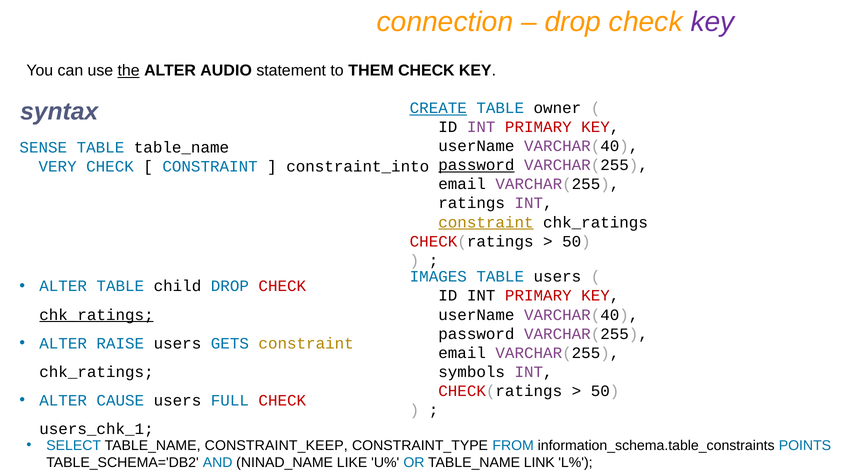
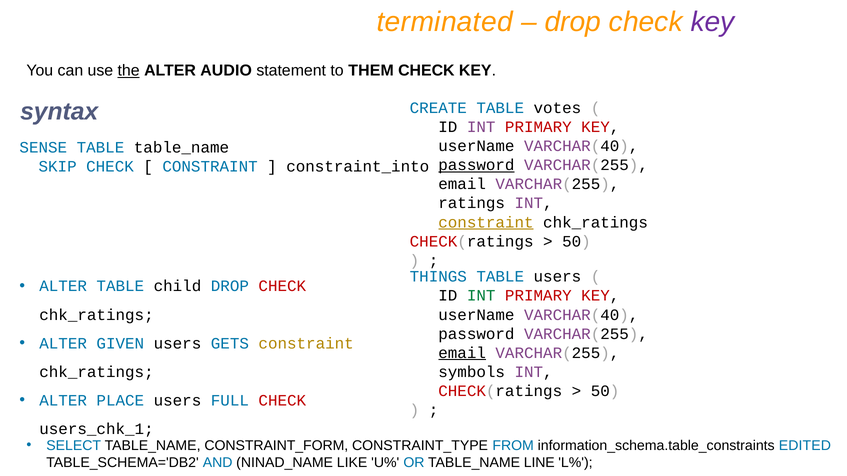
connection: connection -> terminated
CREATE underline: present -> none
owner: owner -> votes
VERY: VERY -> SKIP
IMAGES: IMAGES -> THINGS
INT at (481, 296) colour: black -> green
chk_ratings at (96, 315) underline: present -> none
RAISE: RAISE -> GIVEN
email at (462, 353) underline: none -> present
CAUSE: CAUSE -> PLACE
CONSTRAINT_KEEP: CONSTRAINT_KEEP -> CONSTRAINT_FORM
POINTS: POINTS -> EDITED
LINK: LINK -> LINE
